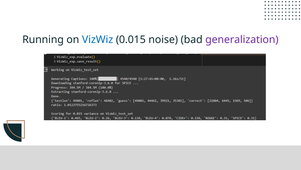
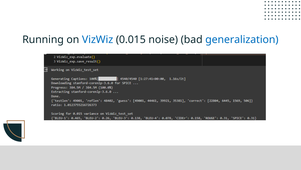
generalization colour: purple -> blue
